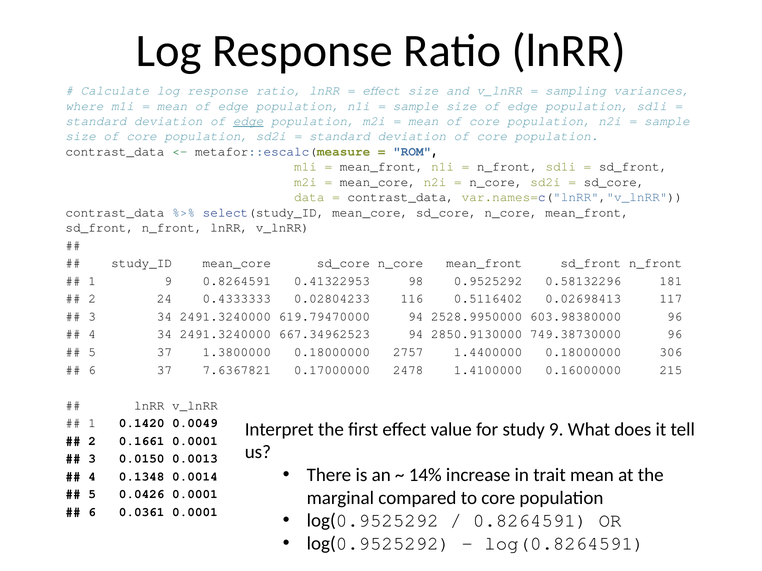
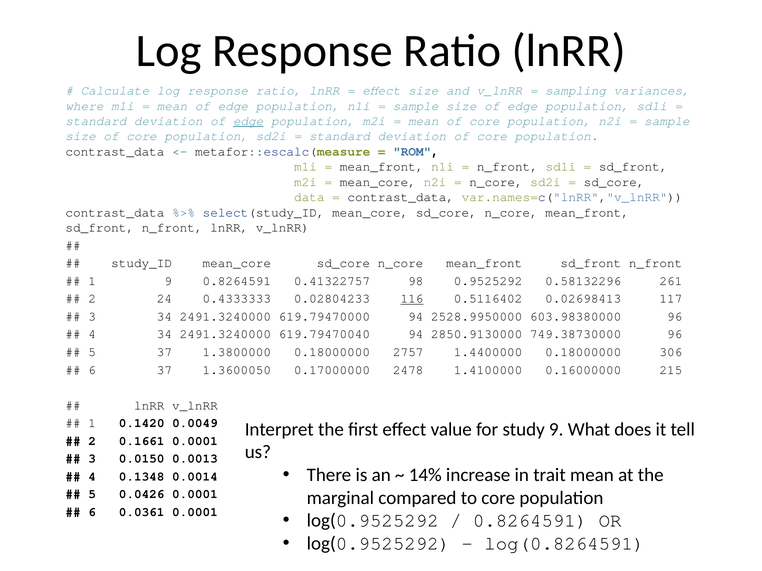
0.41322953: 0.41322953 -> 0.41322757
181: 181 -> 261
116 underline: none -> present
667.34962523: 667.34962523 -> 619.79470040
7.6367821: 7.6367821 -> 1.3600050
